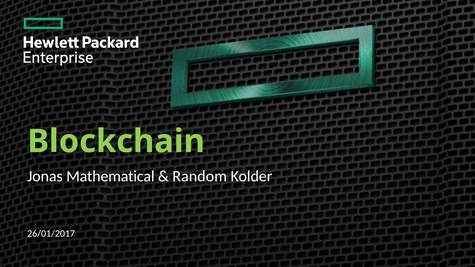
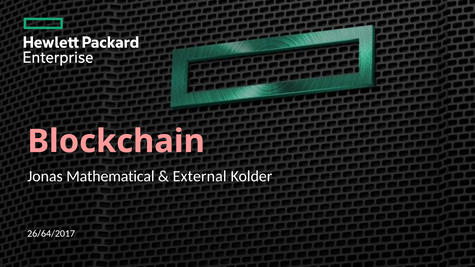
Blockchain colour: light green -> pink
Random: Random -> External
26/01/2017: 26/01/2017 -> 26/64/2017
